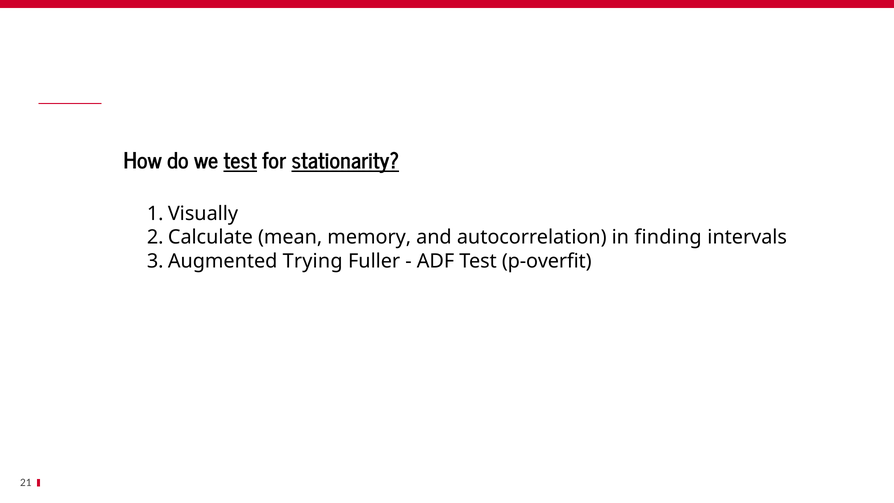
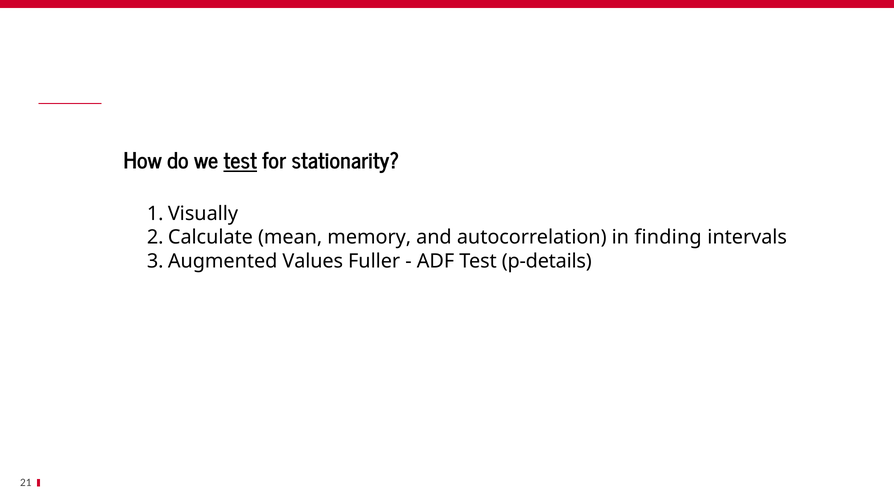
stationarity underline: present -> none
Trying: Trying -> Values
p-overfit: p-overfit -> p-details
